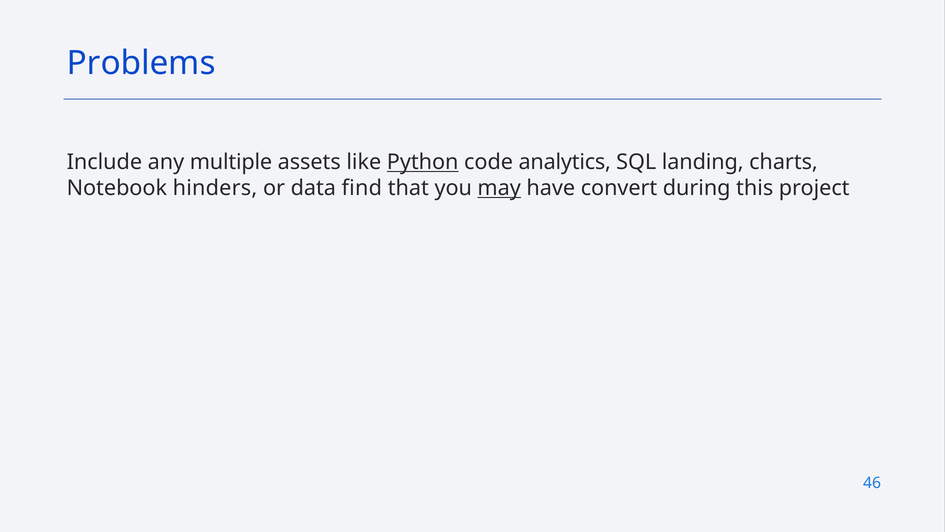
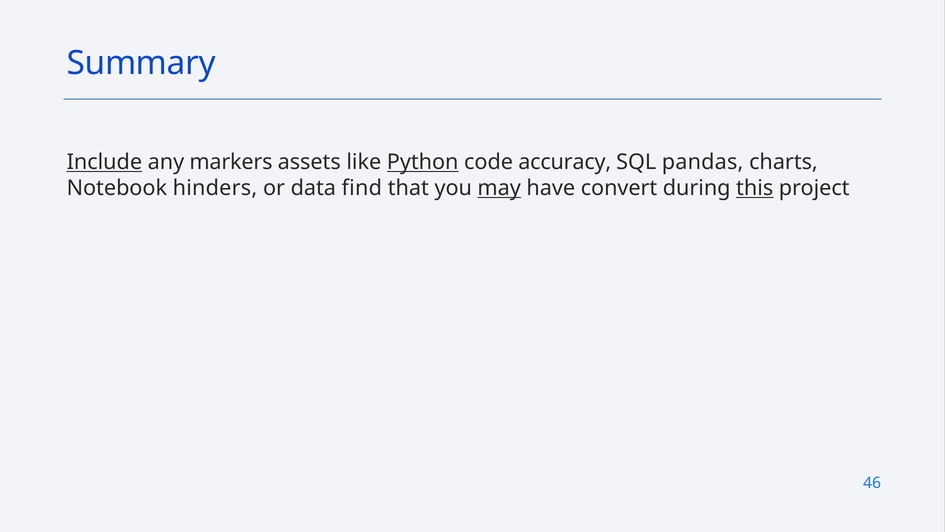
Problems: Problems -> Summary
Include underline: none -> present
multiple: multiple -> markers
analytics: analytics -> accuracy
landing: landing -> pandas
this underline: none -> present
